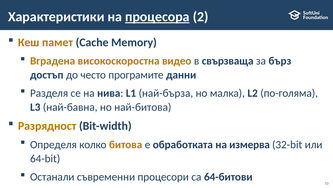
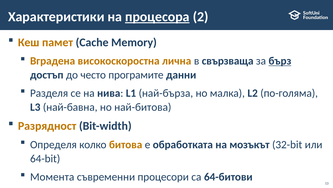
видео: видео -> лична
бърз underline: none -> present
измерва: измерва -> мозъкът
Останали: Останали -> Момента
